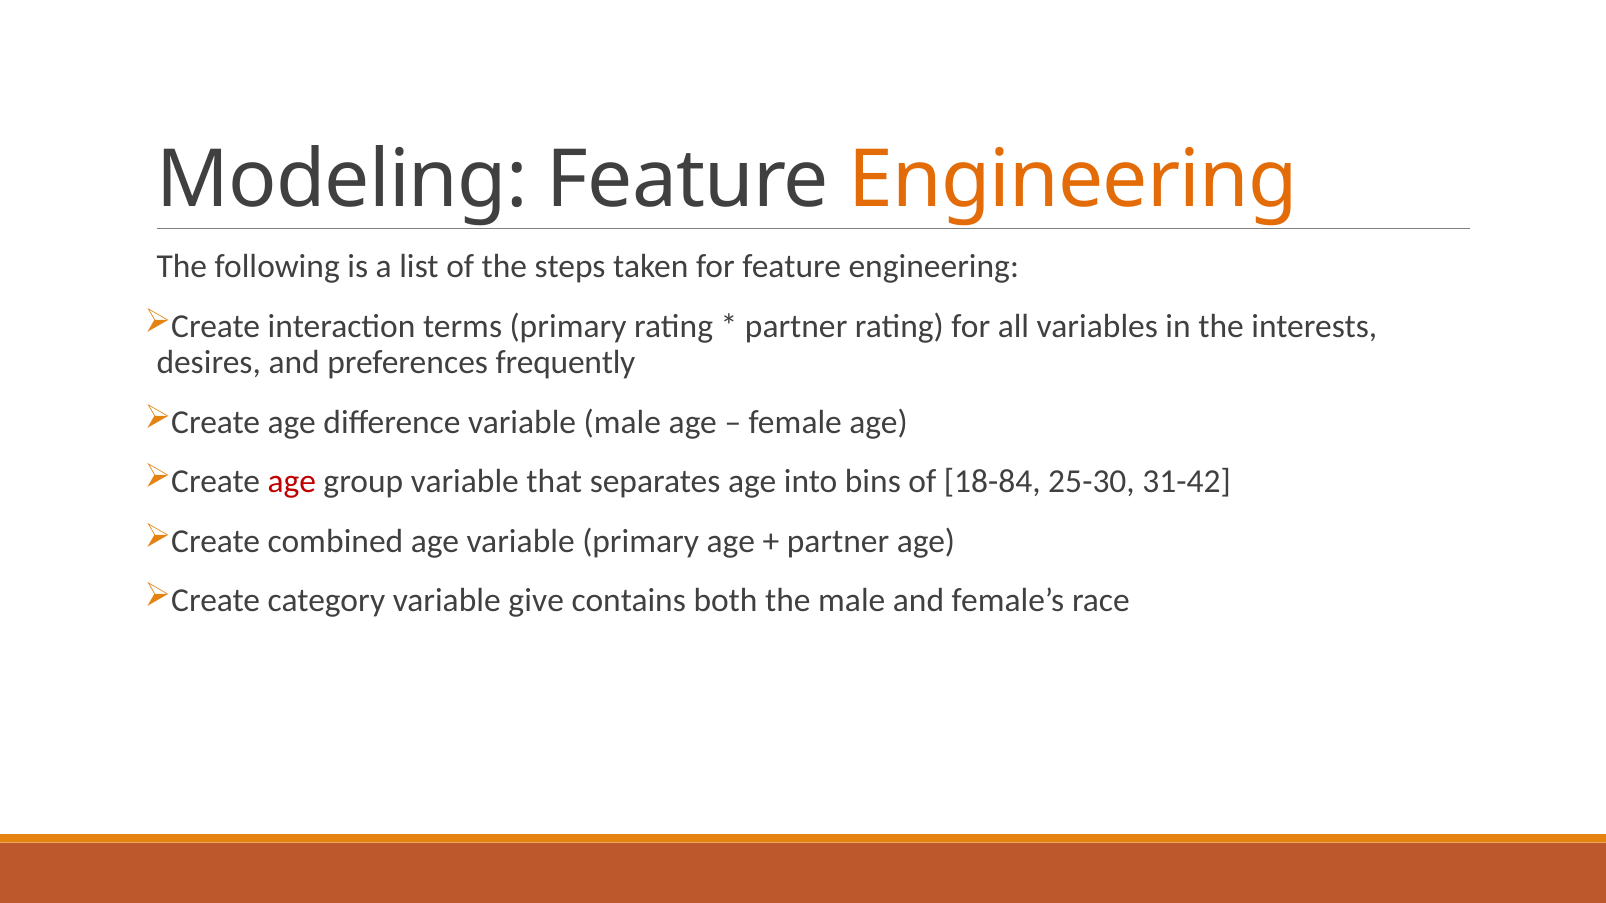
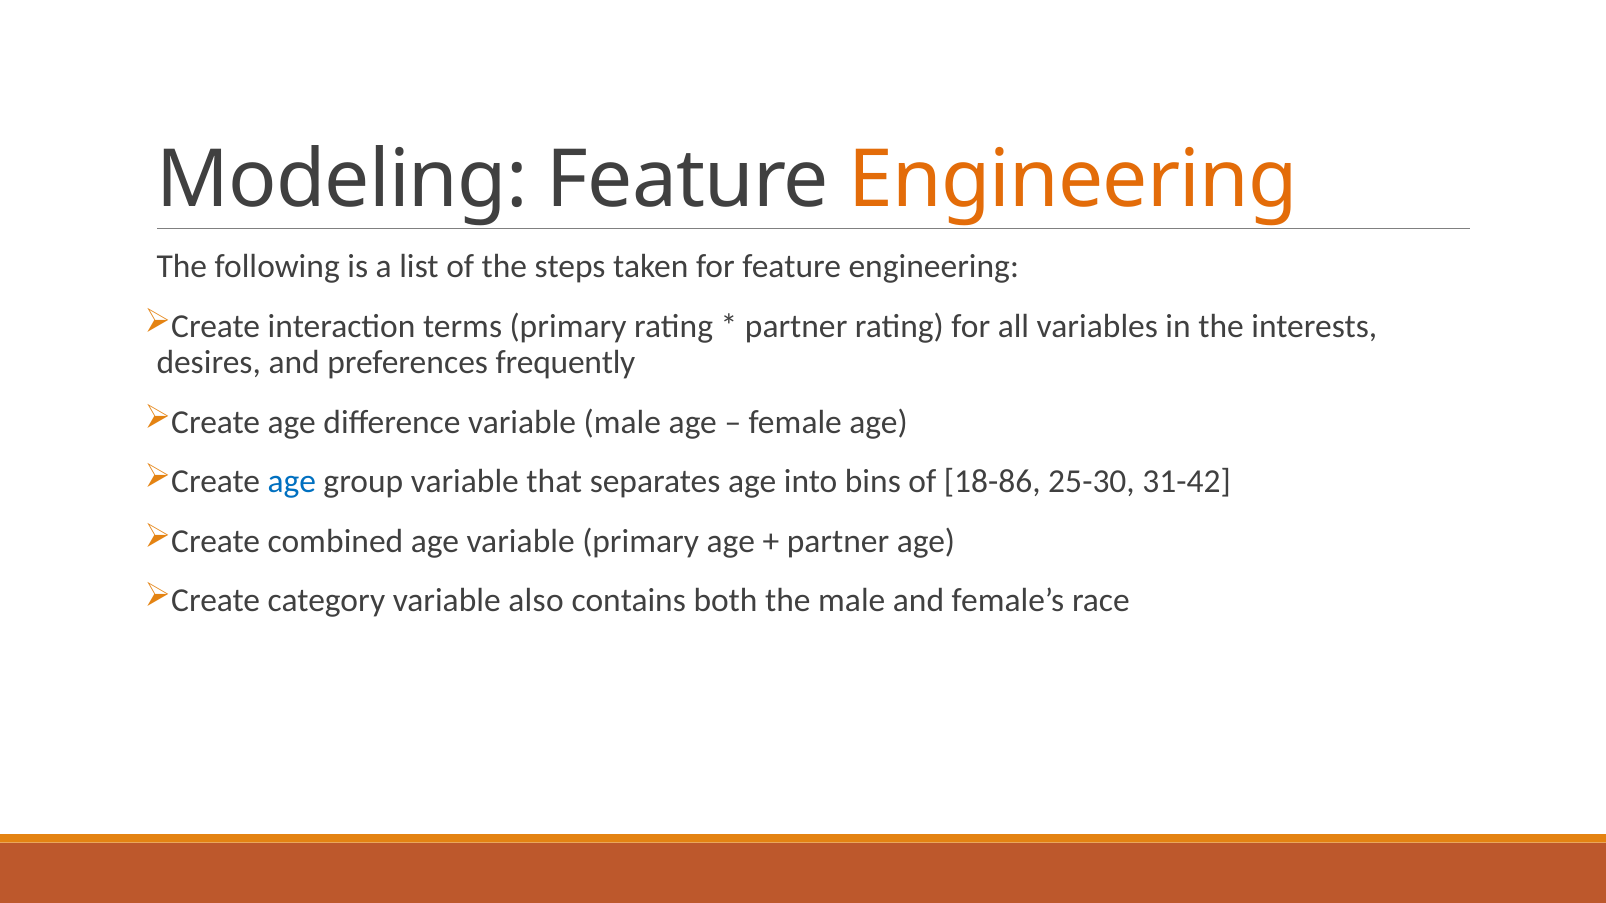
age at (292, 482) colour: red -> blue
18-84: 18-84 -> 18-86
give: give -> also
